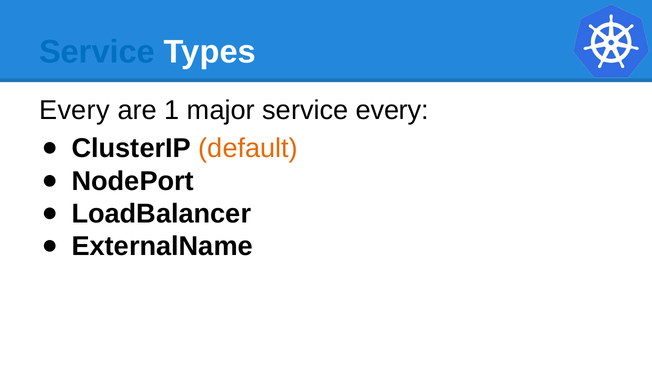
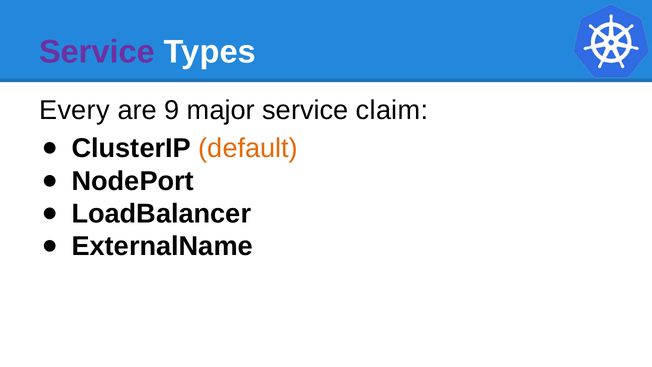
Service at (97, 52) colour: blue -> purple
1: 1 -> 9
service every: every -> claim
